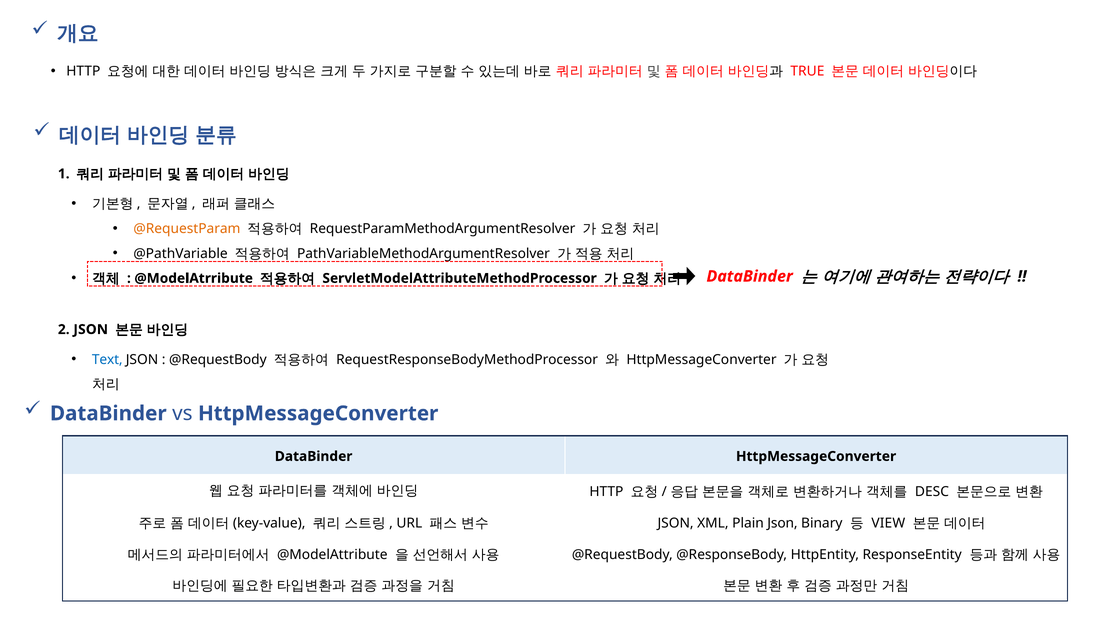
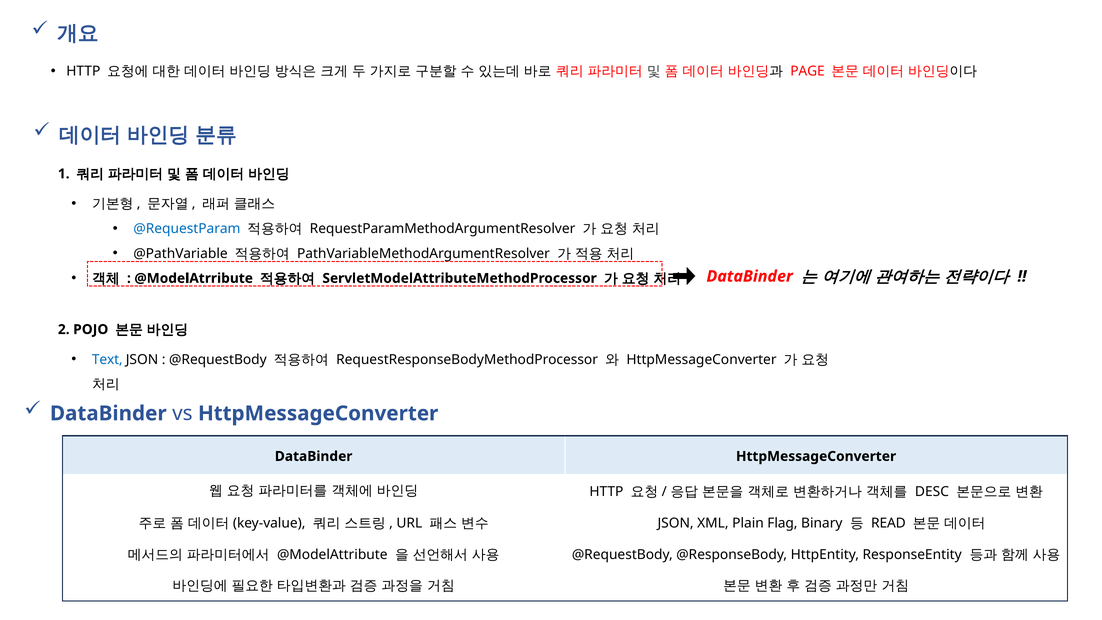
TRUE: TRUE -> PAGE
@RequestParam colour: orange -> blue
2 JSON: JSON -> POJO
Plain Json: Json -> Flag
VIEW: VIEW -> READ
